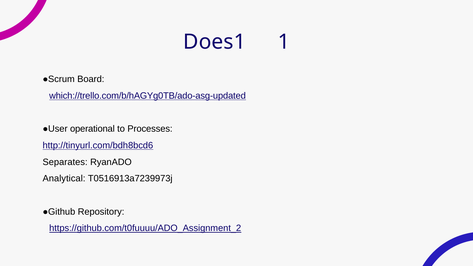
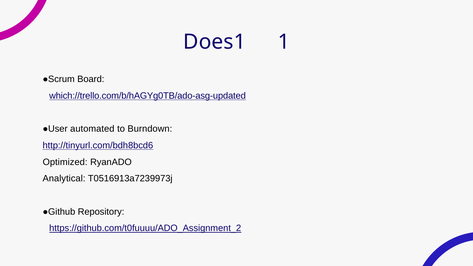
operational: operational -> automated
Processes: Processes -> Burndown
Separates: Separates -> Optimized
